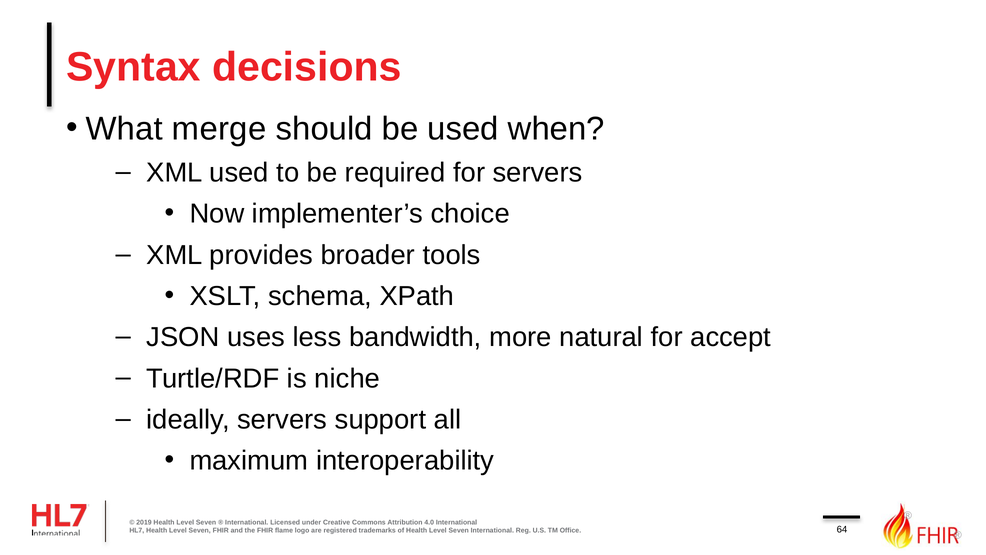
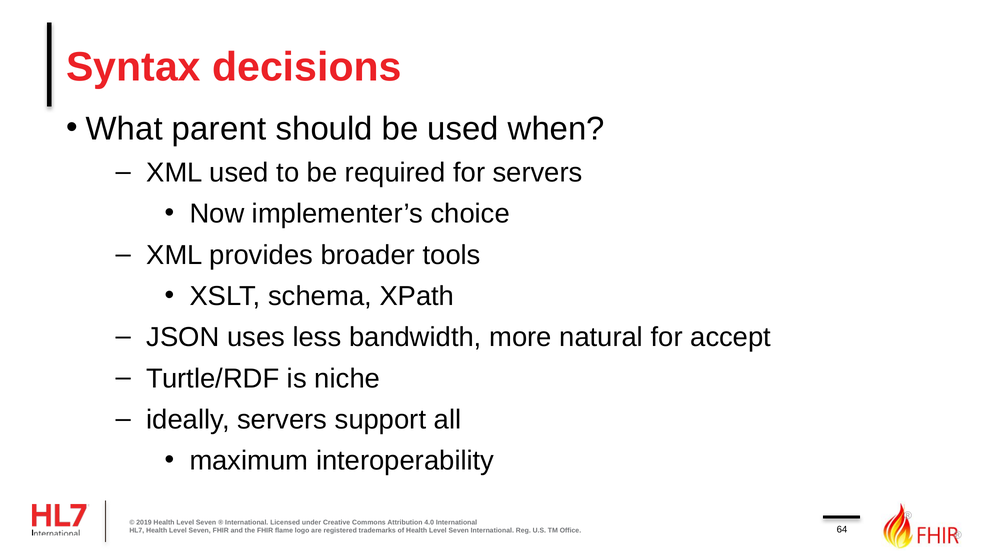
merge: merge -> parent
